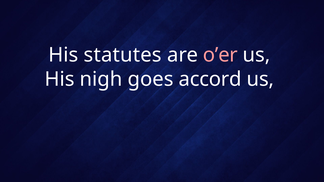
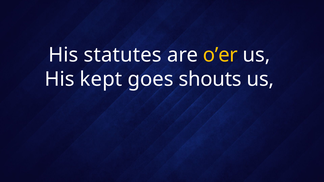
o’er colour: pink -> yellow
nigh: nigh -> kept
accord: accord -> shouts
